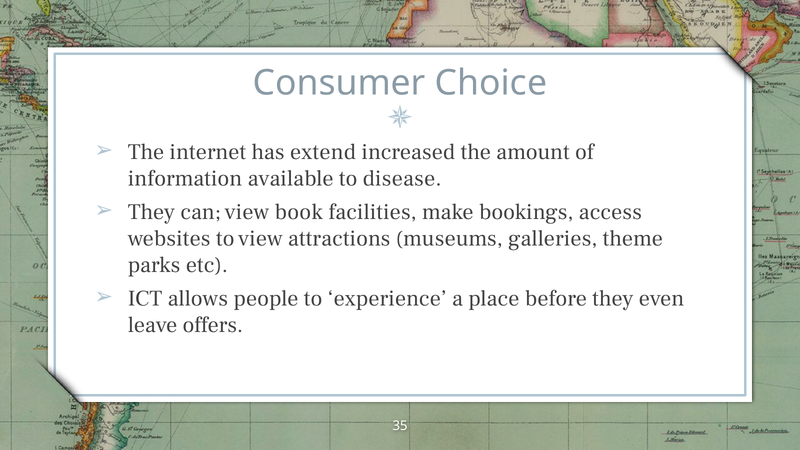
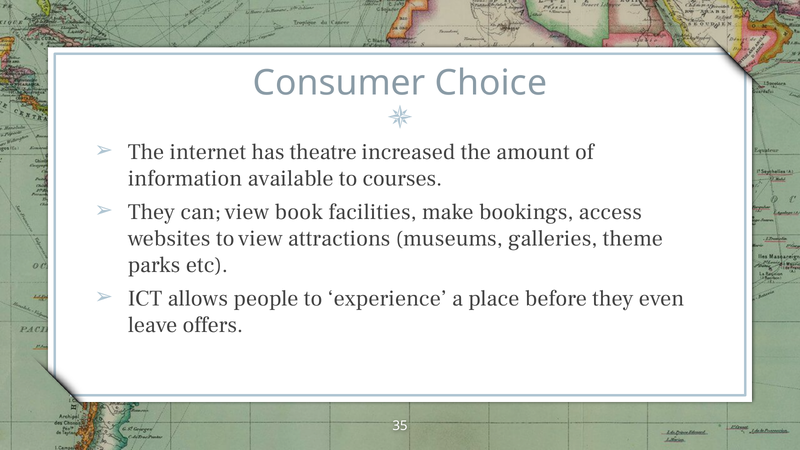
extend: extend -> theatre
disease: disease -> courses
